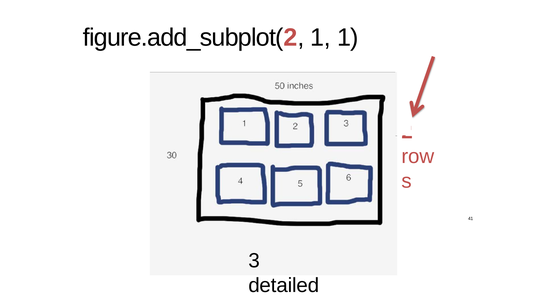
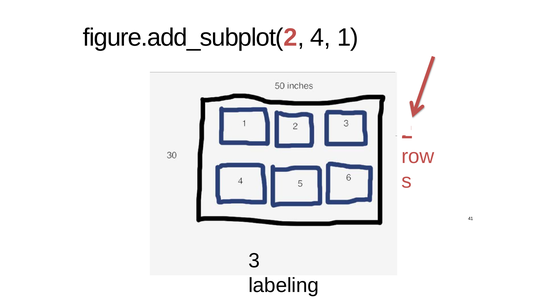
figure.add_subplot(2 1: 1 -> 4
detailed: detailed -> labeling
